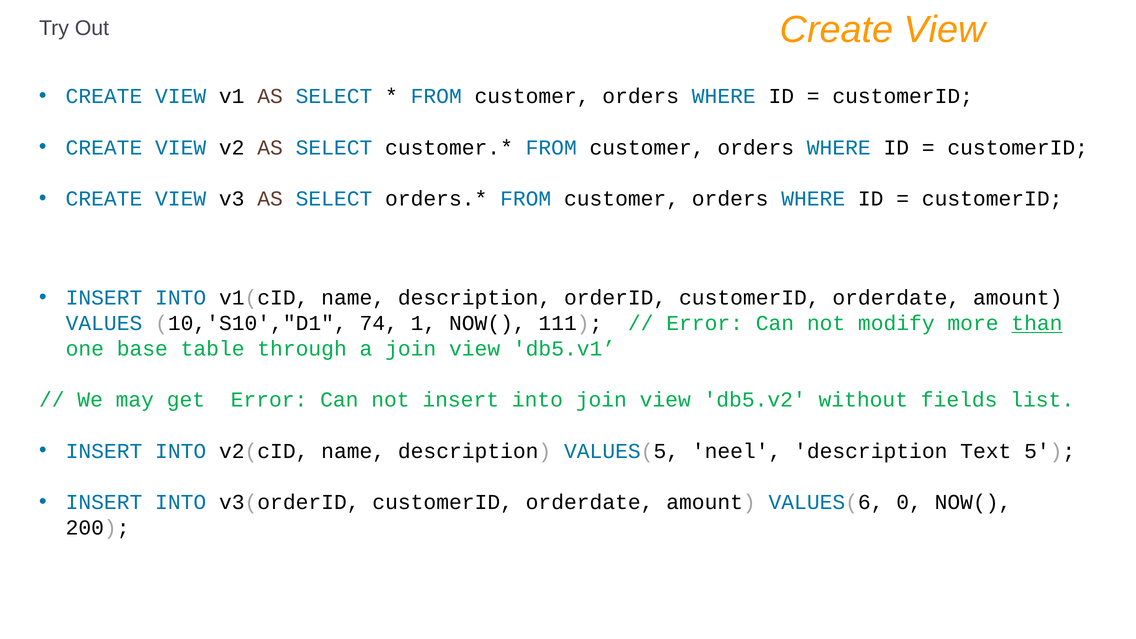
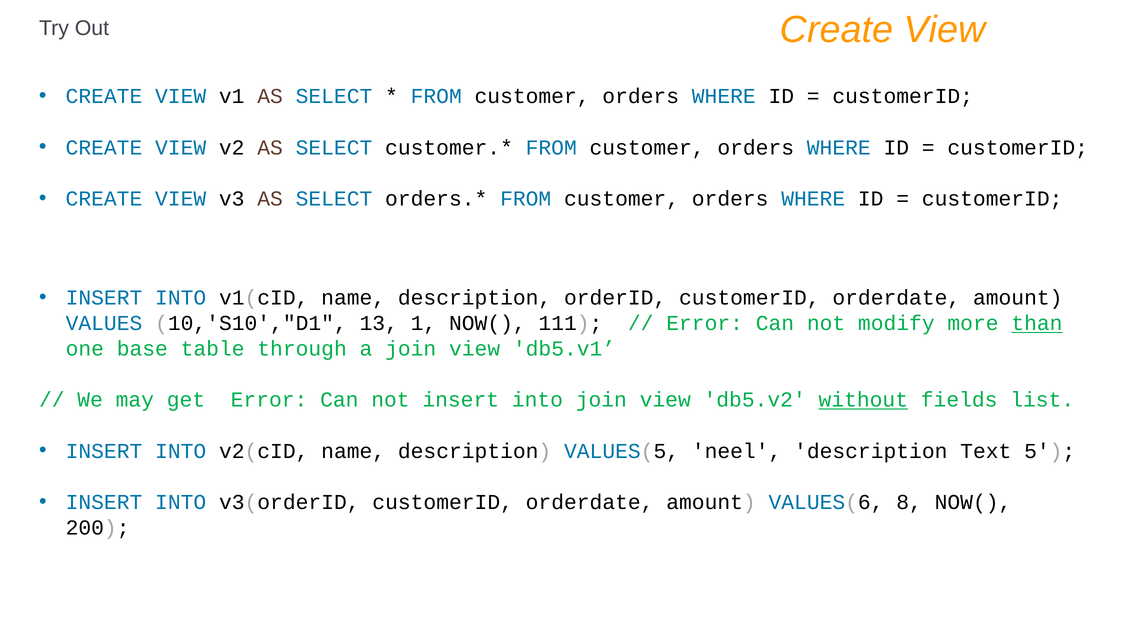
74: 74 -> 13
without underline: none -> present
0: 0 -> 8
